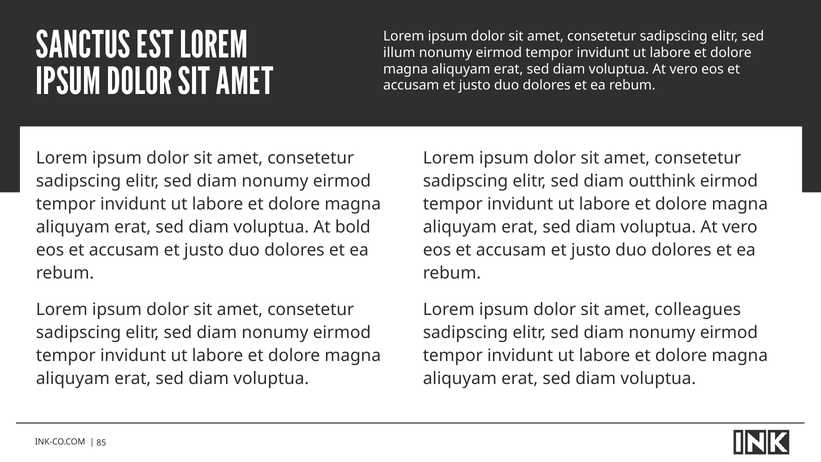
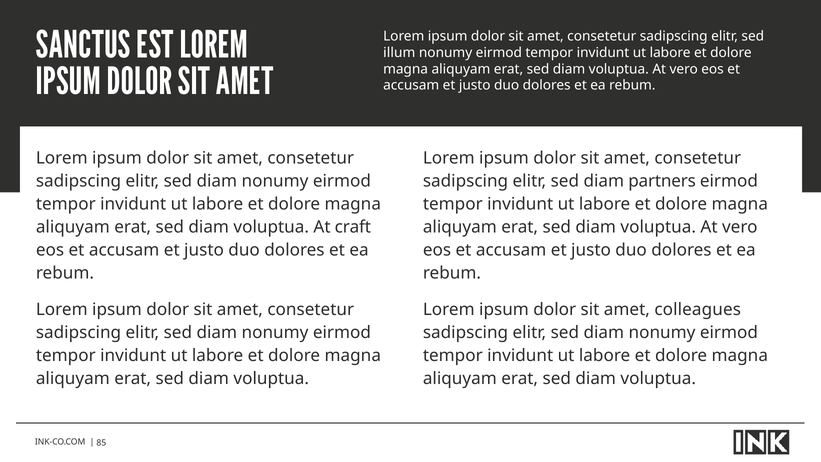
outthink: outthink -> partners
bold: bold -> craft
